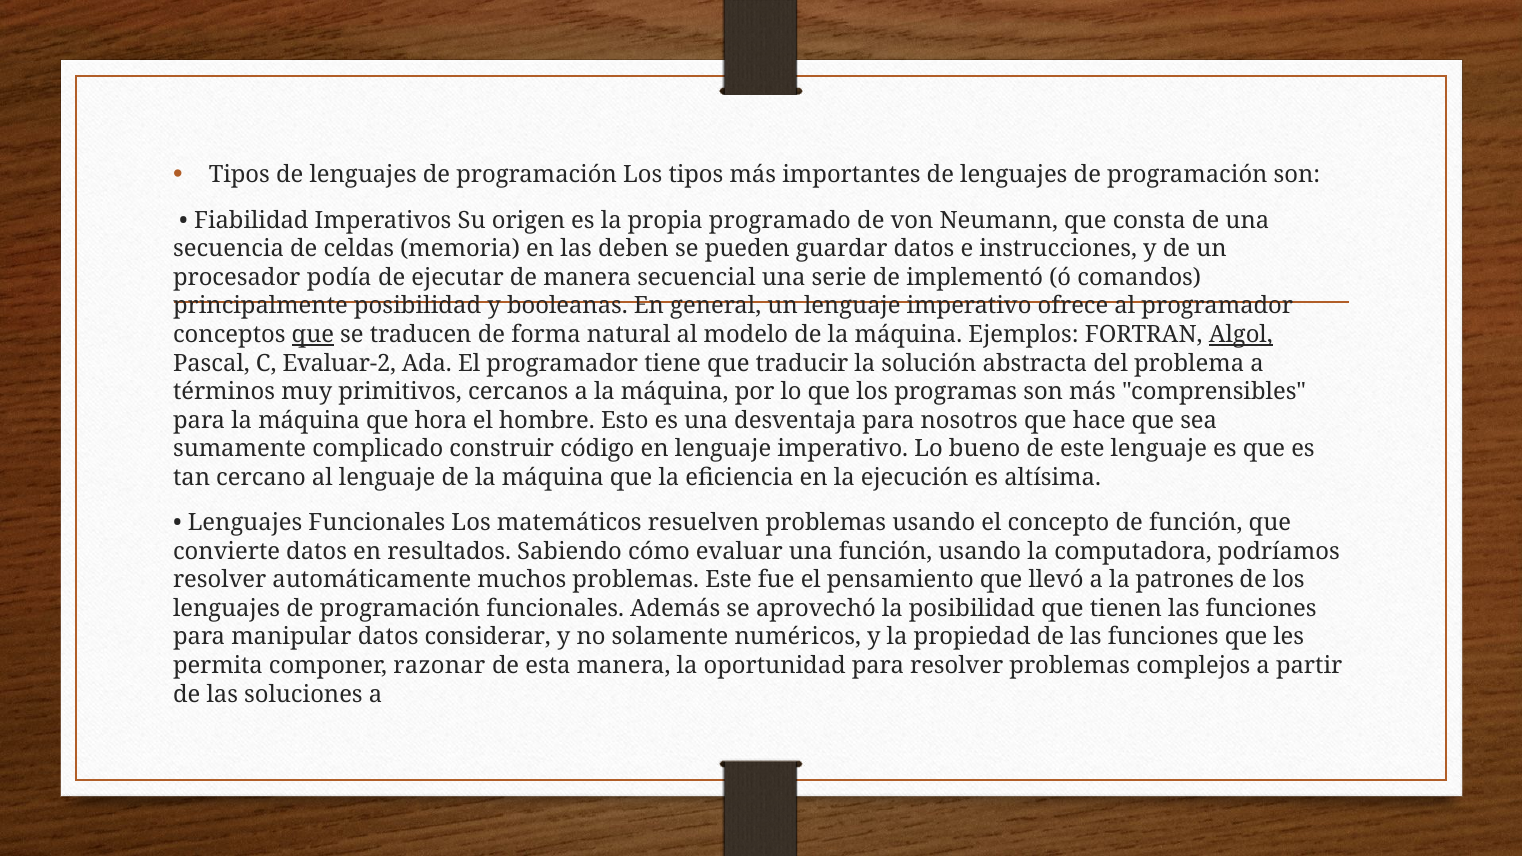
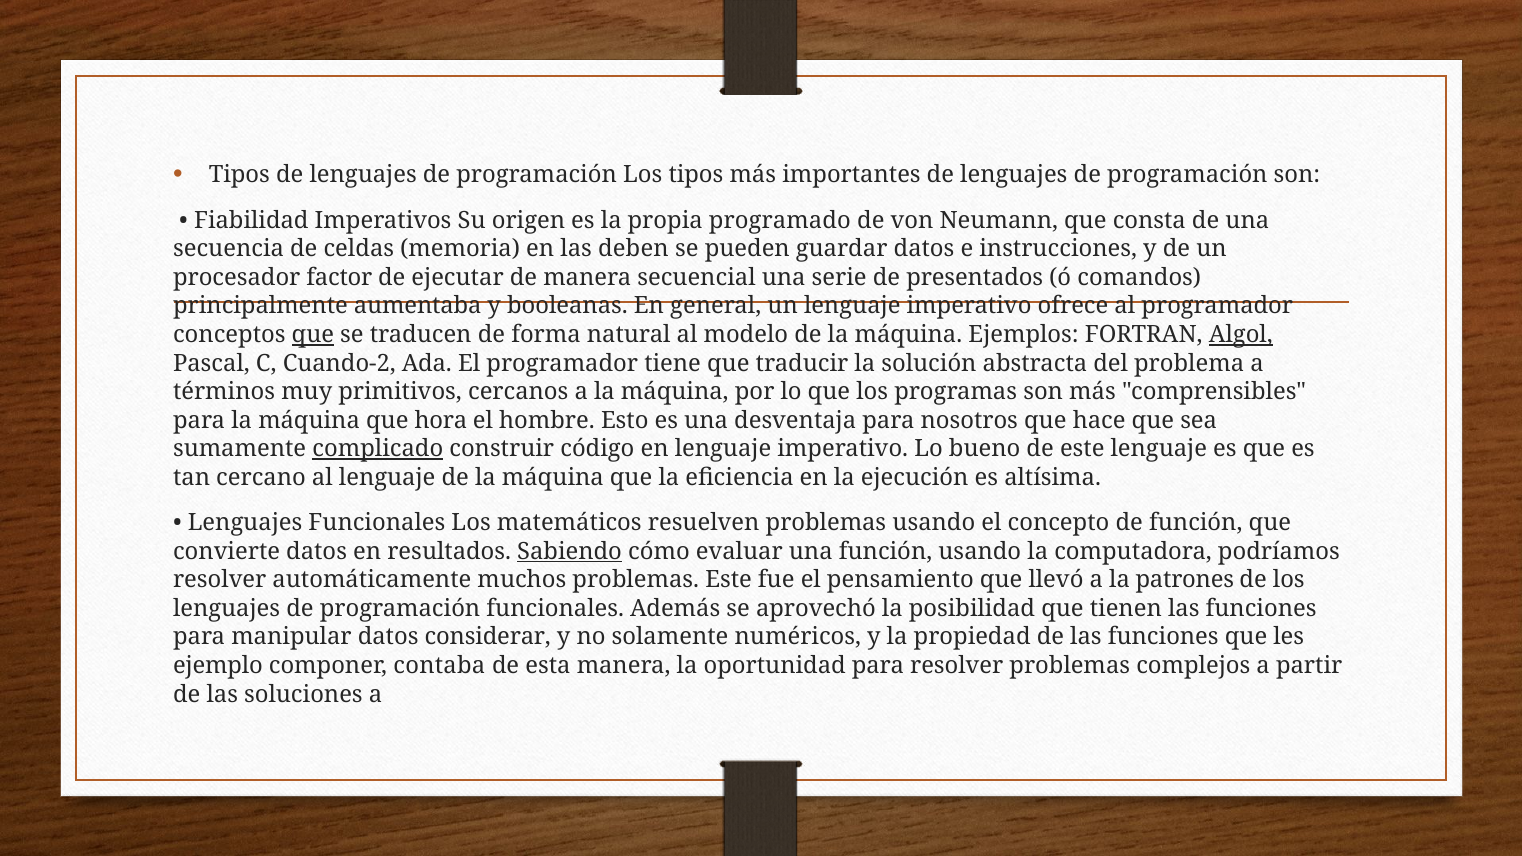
podía: podía -> factor
implementó: implementó -> presentados
principalmente posibilidad: posibilidad -> aumentaba
Evaluar-2: Evaluar-2 -> Cuando-2
complicado underline: none -> present
Sabiendo underline: none -> present
permita: permita -> ejemplo
razonar: razonar -> contaba
